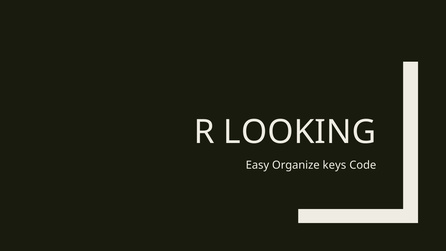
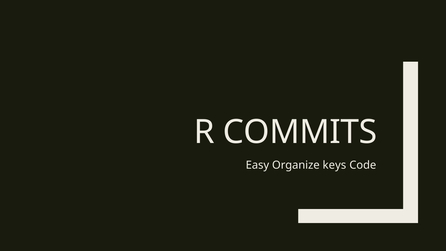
LOOKING: LOOKING -> COMMITS
